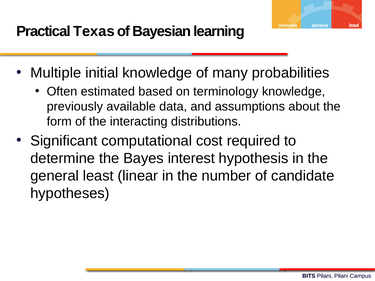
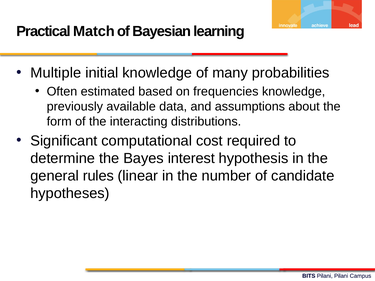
Texas: Texas -> Match
terminology: terminology -> frequencies
least: least -> rules
